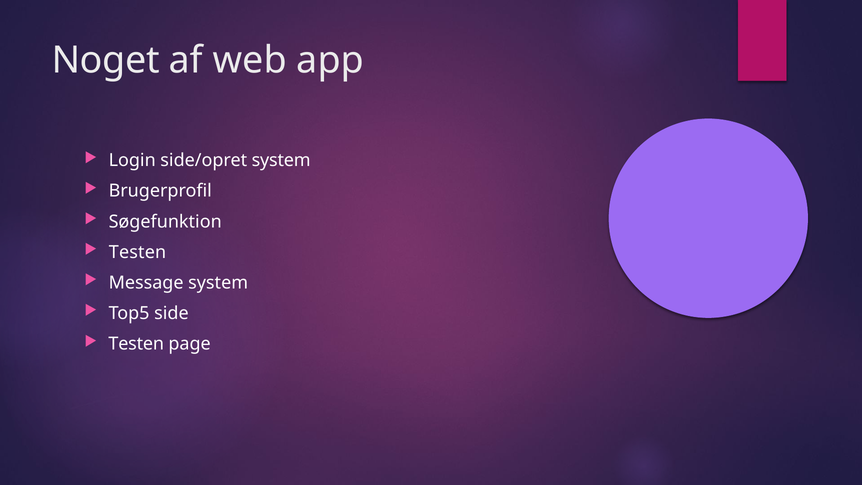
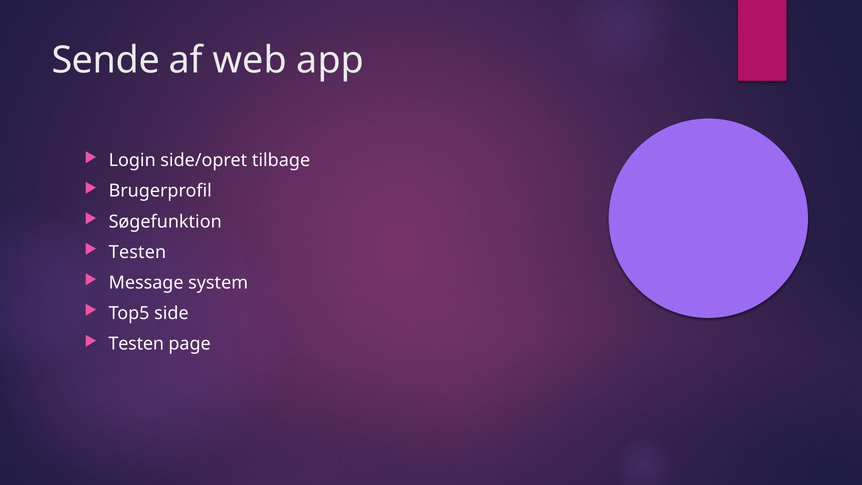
Noget: Noget -> Sende
side/opret system: system -> tilbage
